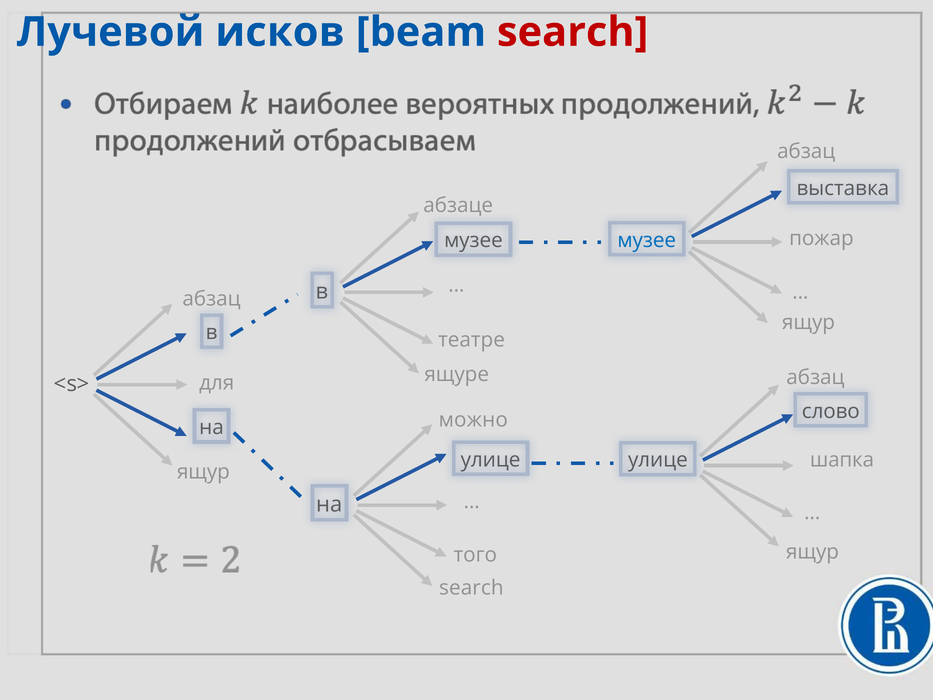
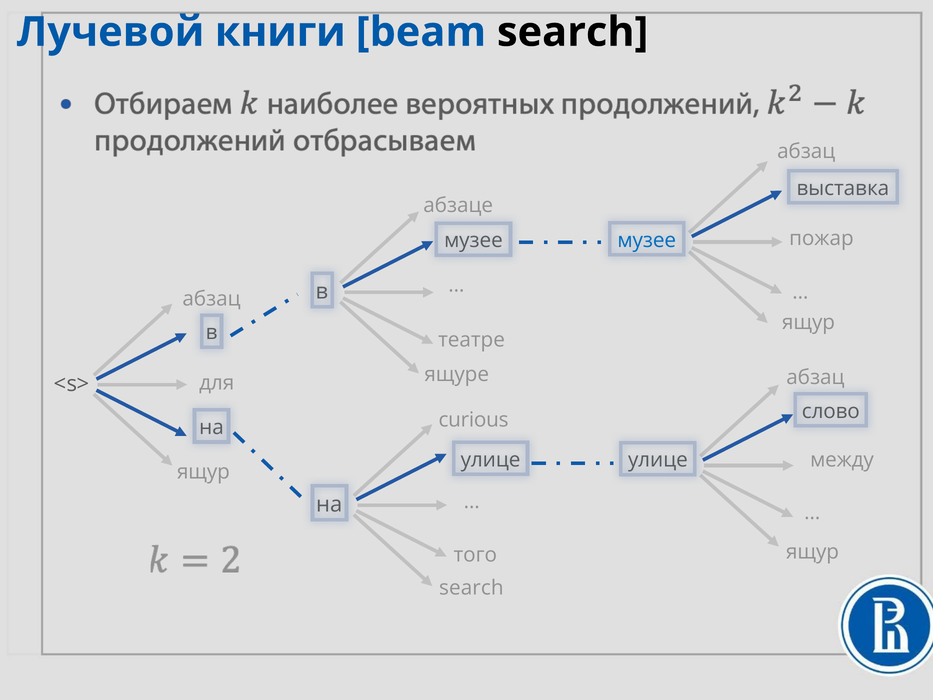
исков: исков -> книги
search at (573, 32) colour: red -> black
можно: можно -> curious
шапка: шапка -> между
